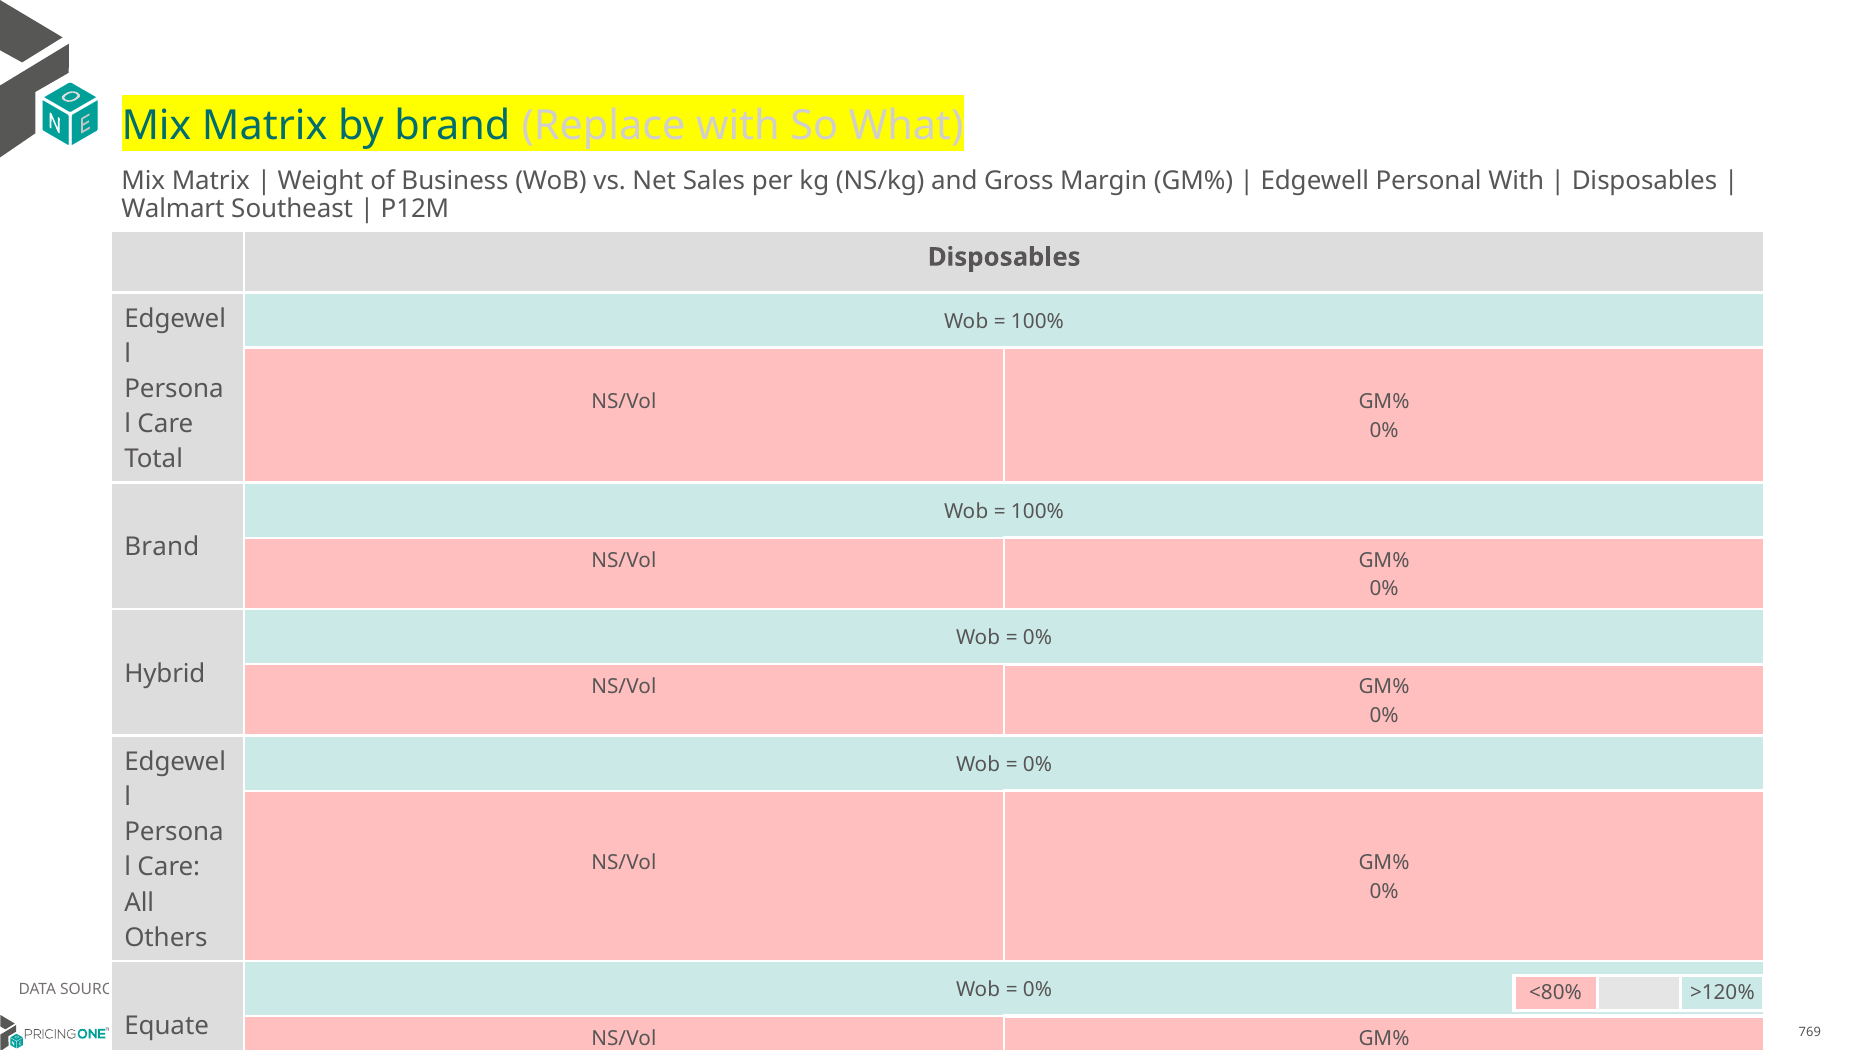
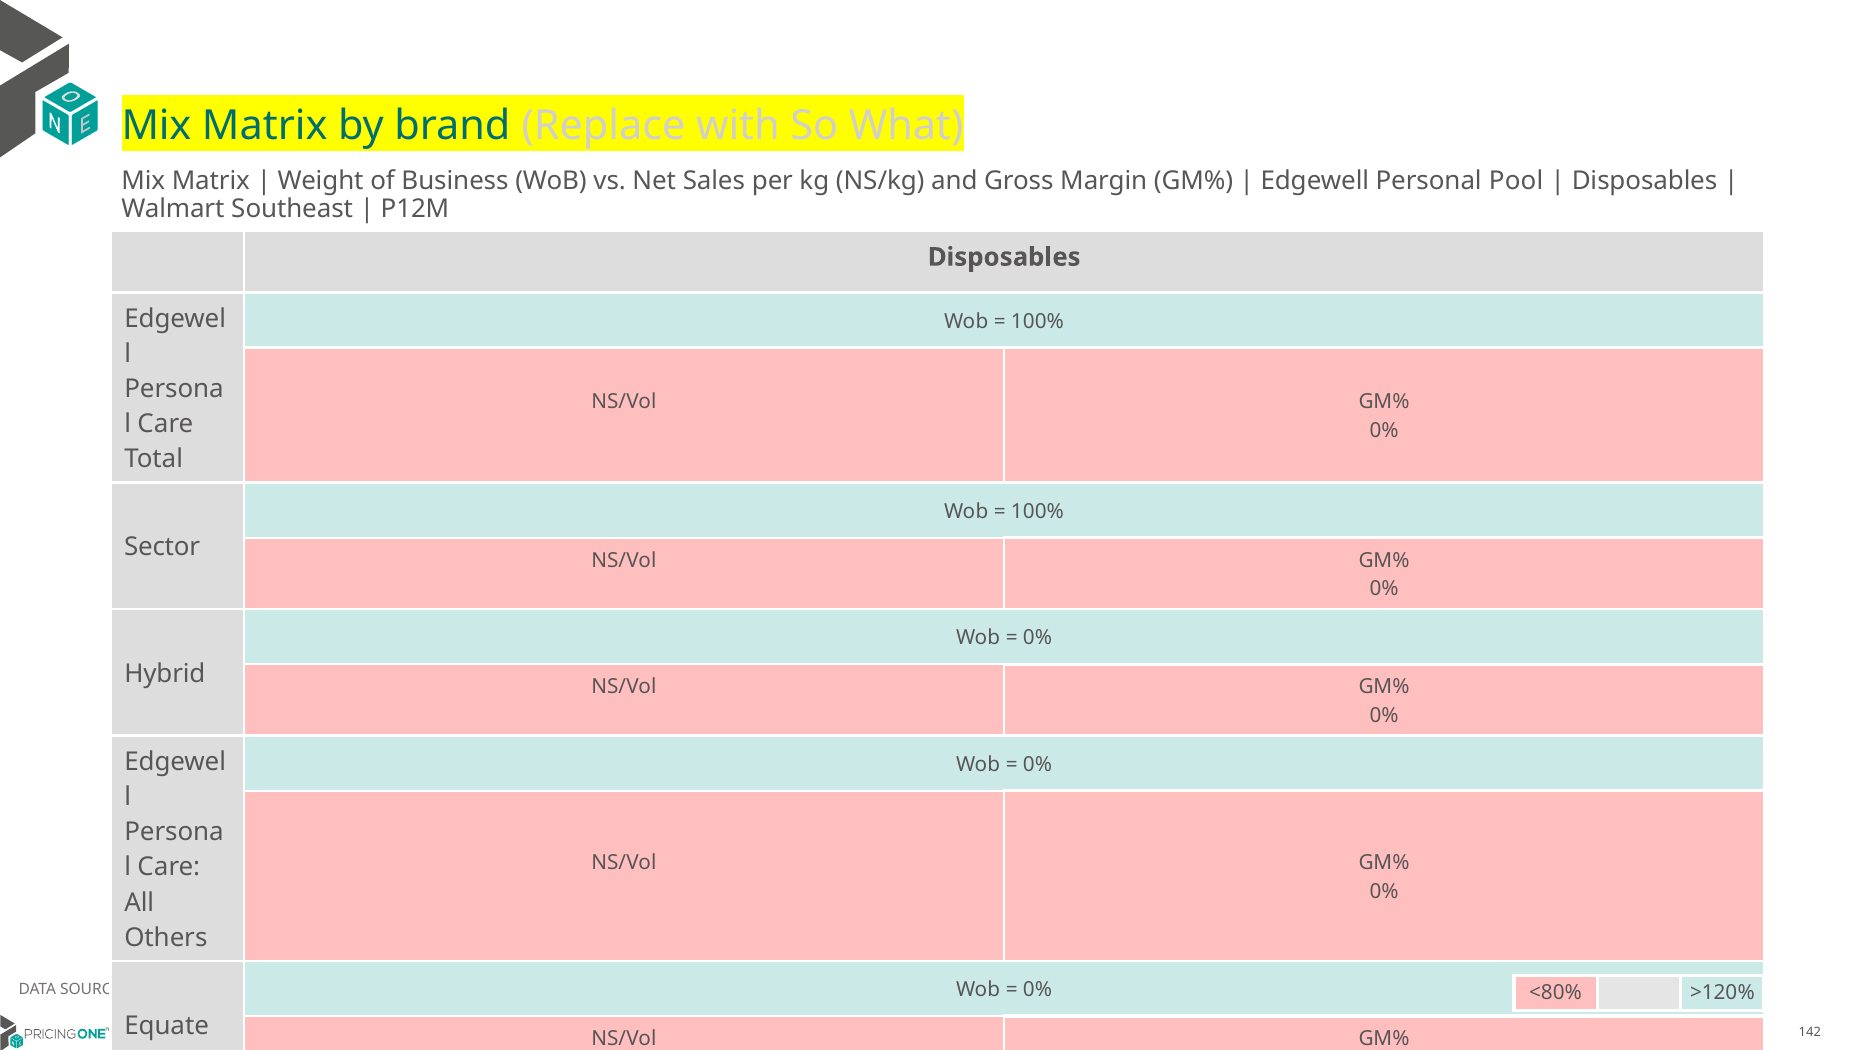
Personal With: With -> Pool
Brand at (162, 547): Brand -> Sector
769: 769 -> 142
